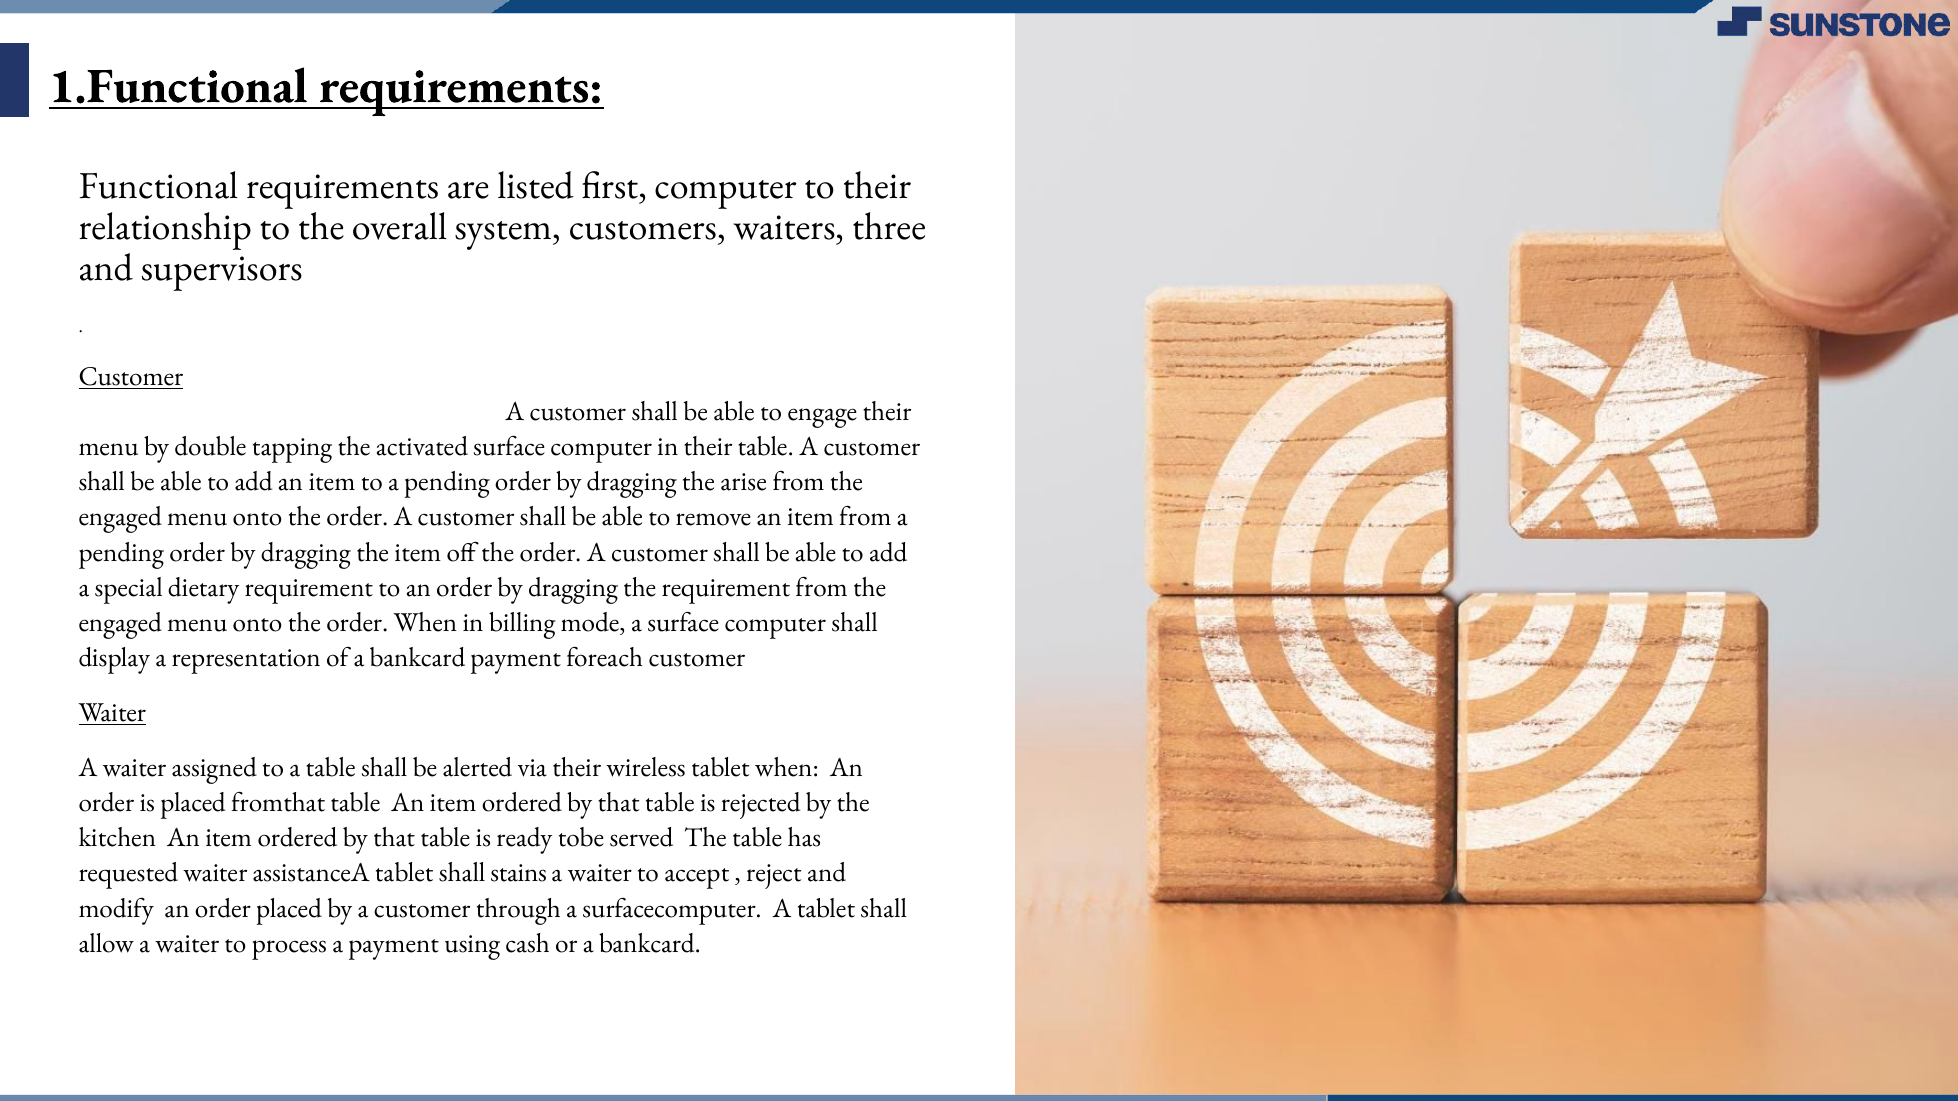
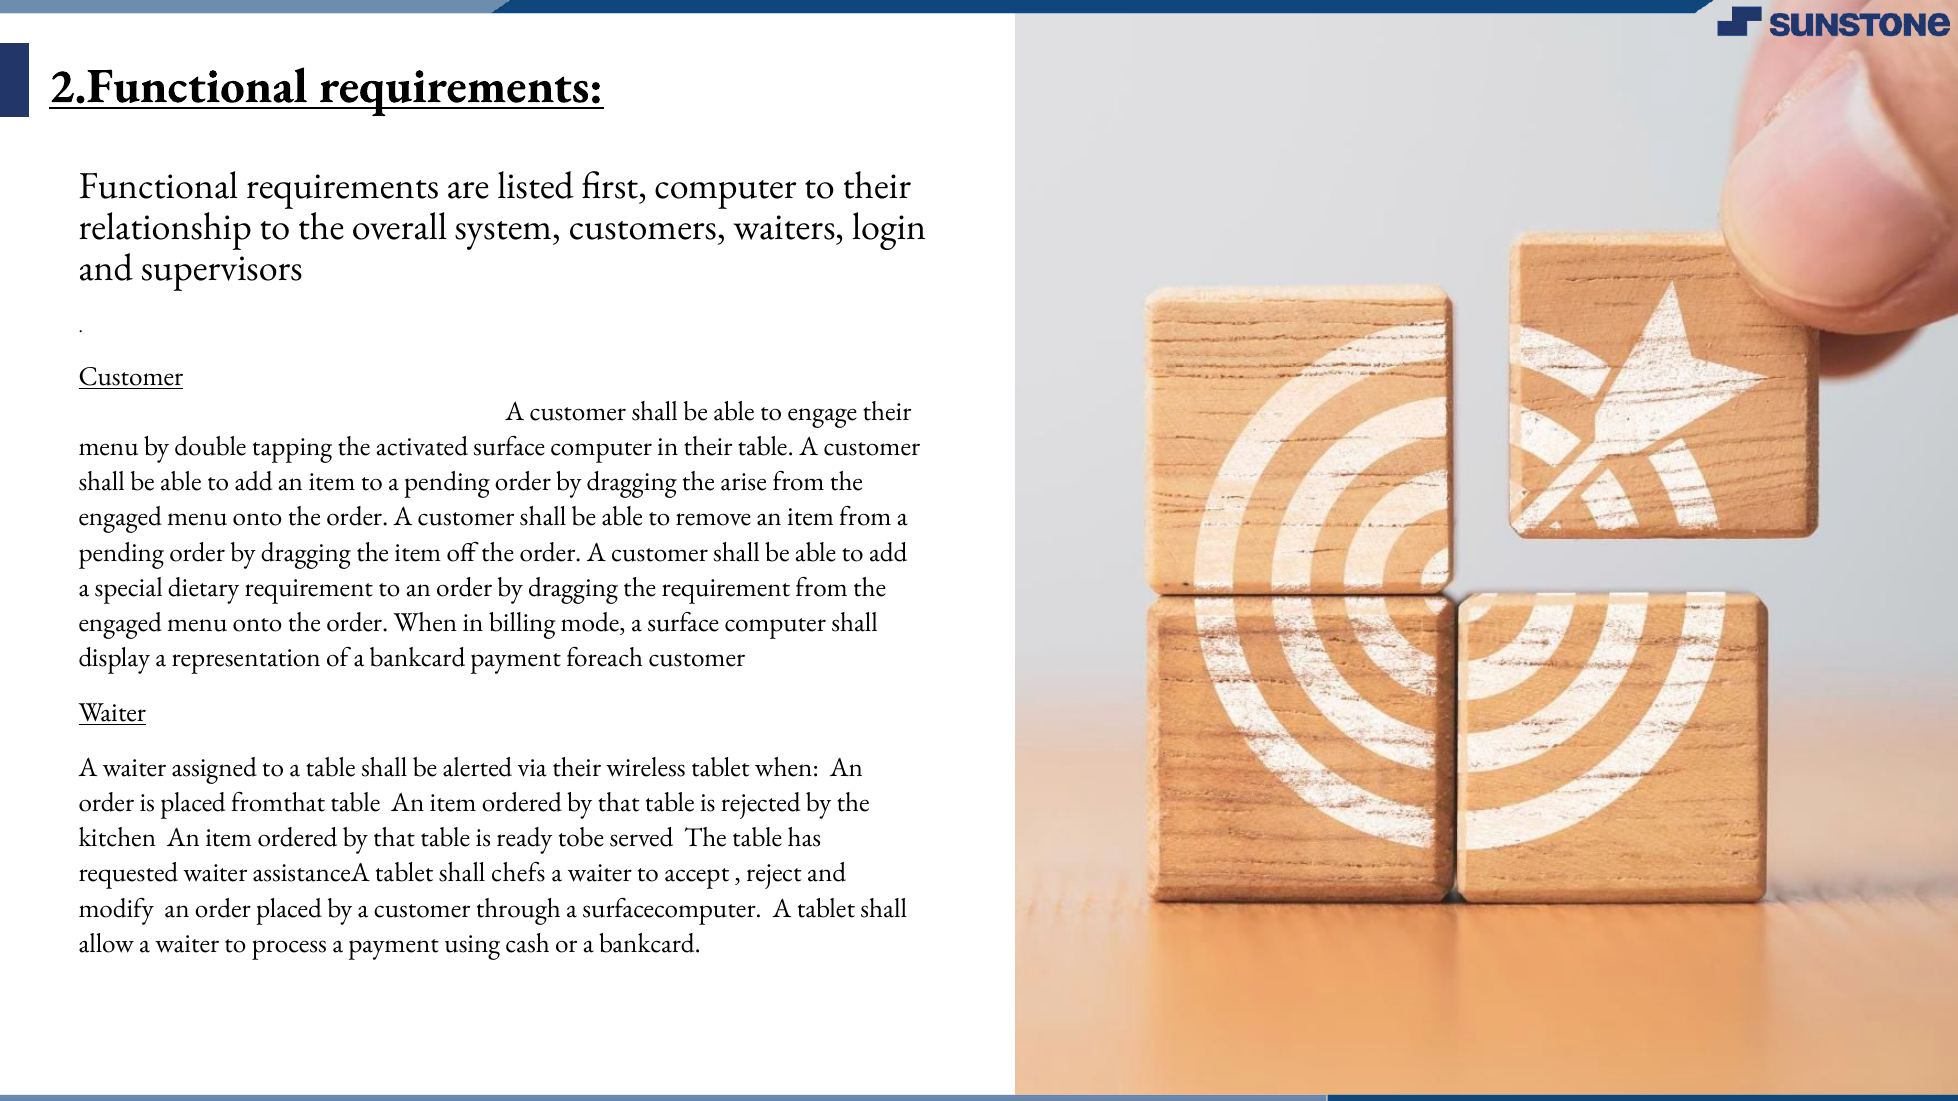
1.Functional: 1.Functional -> 2.Functional
three: three -> login
stains: stains -> chefs
